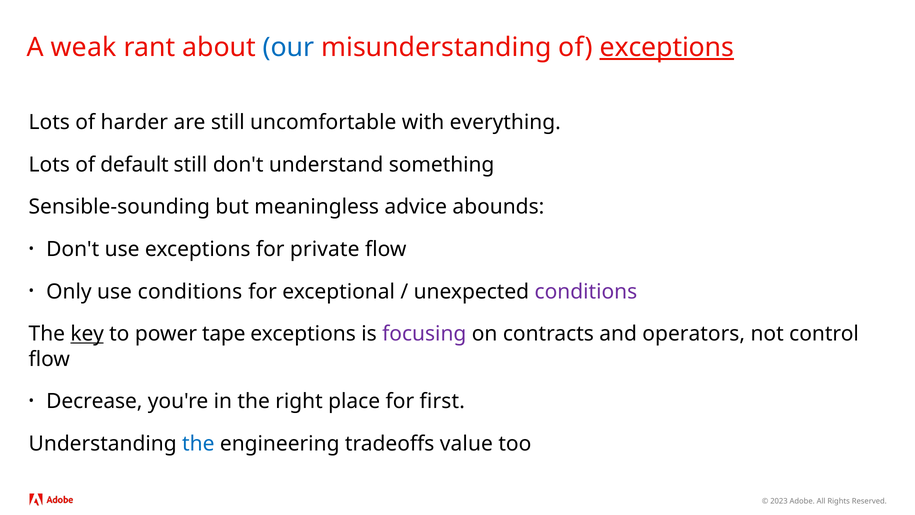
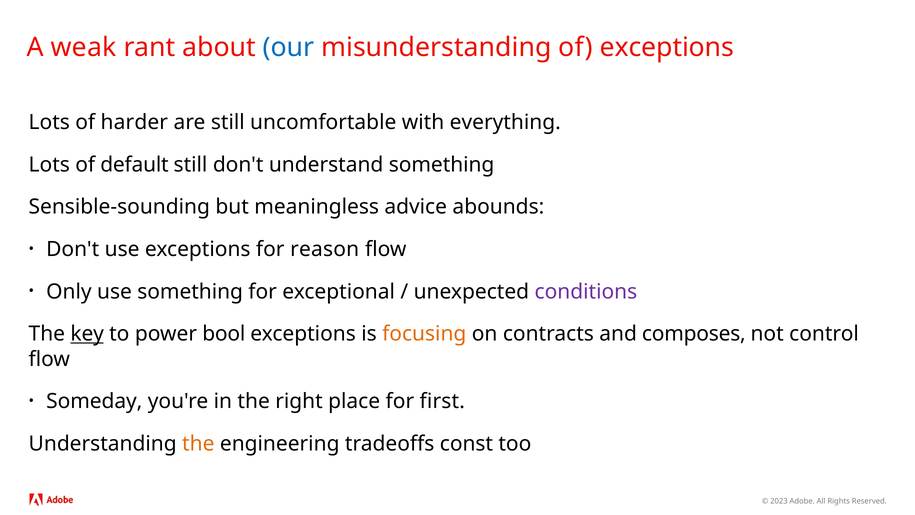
exceptions at (667, 47) underline: present -> none
private: private -> reason
use conditions: conditions -> something
tape: tape -> bool
focusing colour: purple -> orange
operators: operators -> composes
Decrease: Decrease -> Someday
the at (198, 444) colour: blue -> orange
value: value -> const
